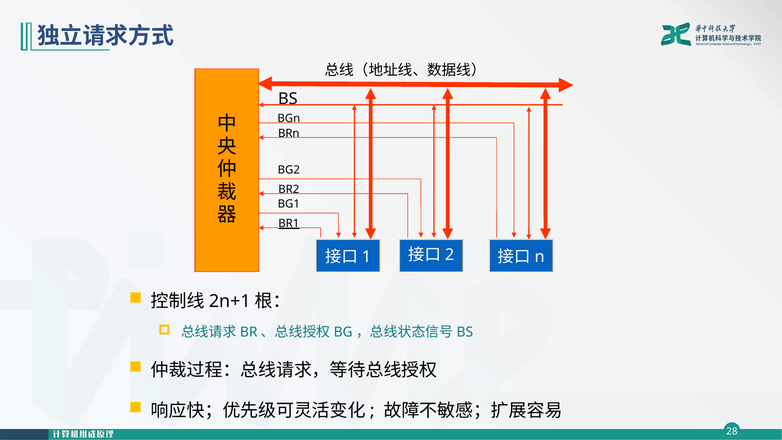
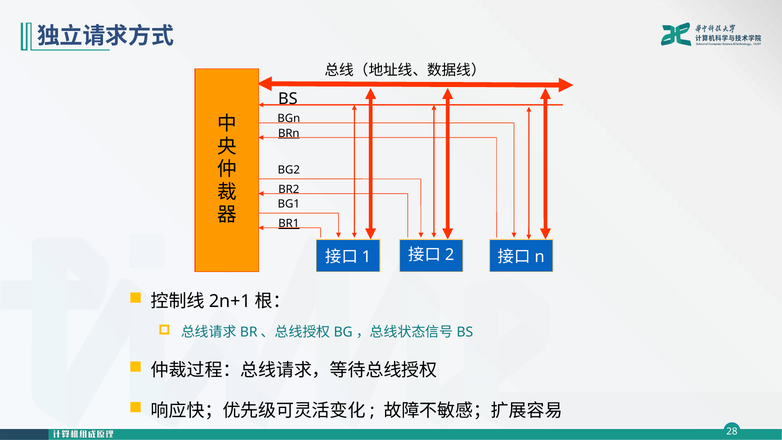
BRn underline: none -> present
